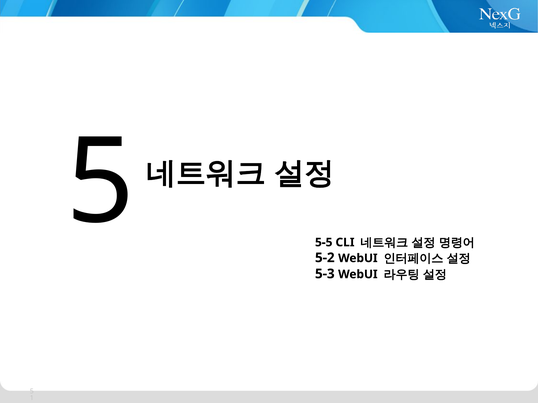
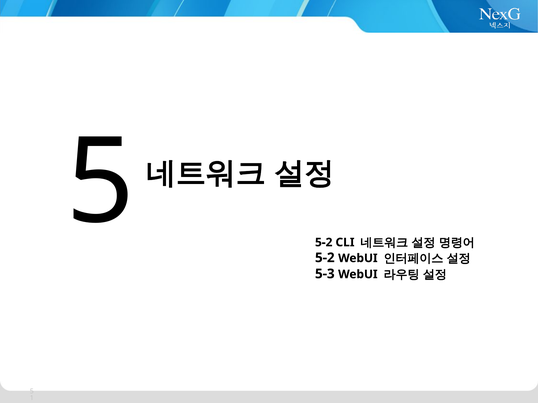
5-5 at (324, 243): 5-5 -> 5-2
